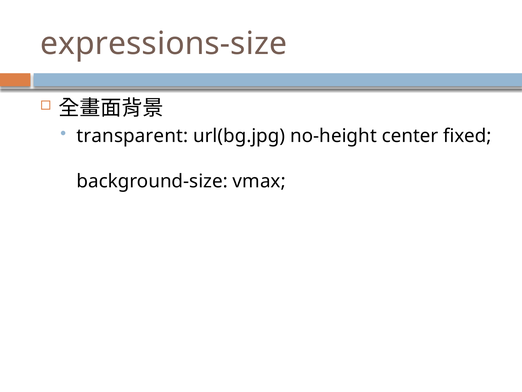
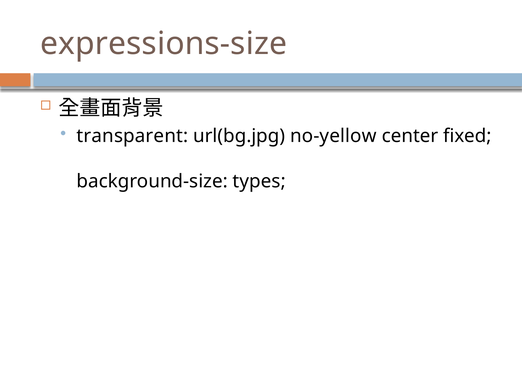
no-height: no-height -> no-yellow
vmax: vmax -> types
